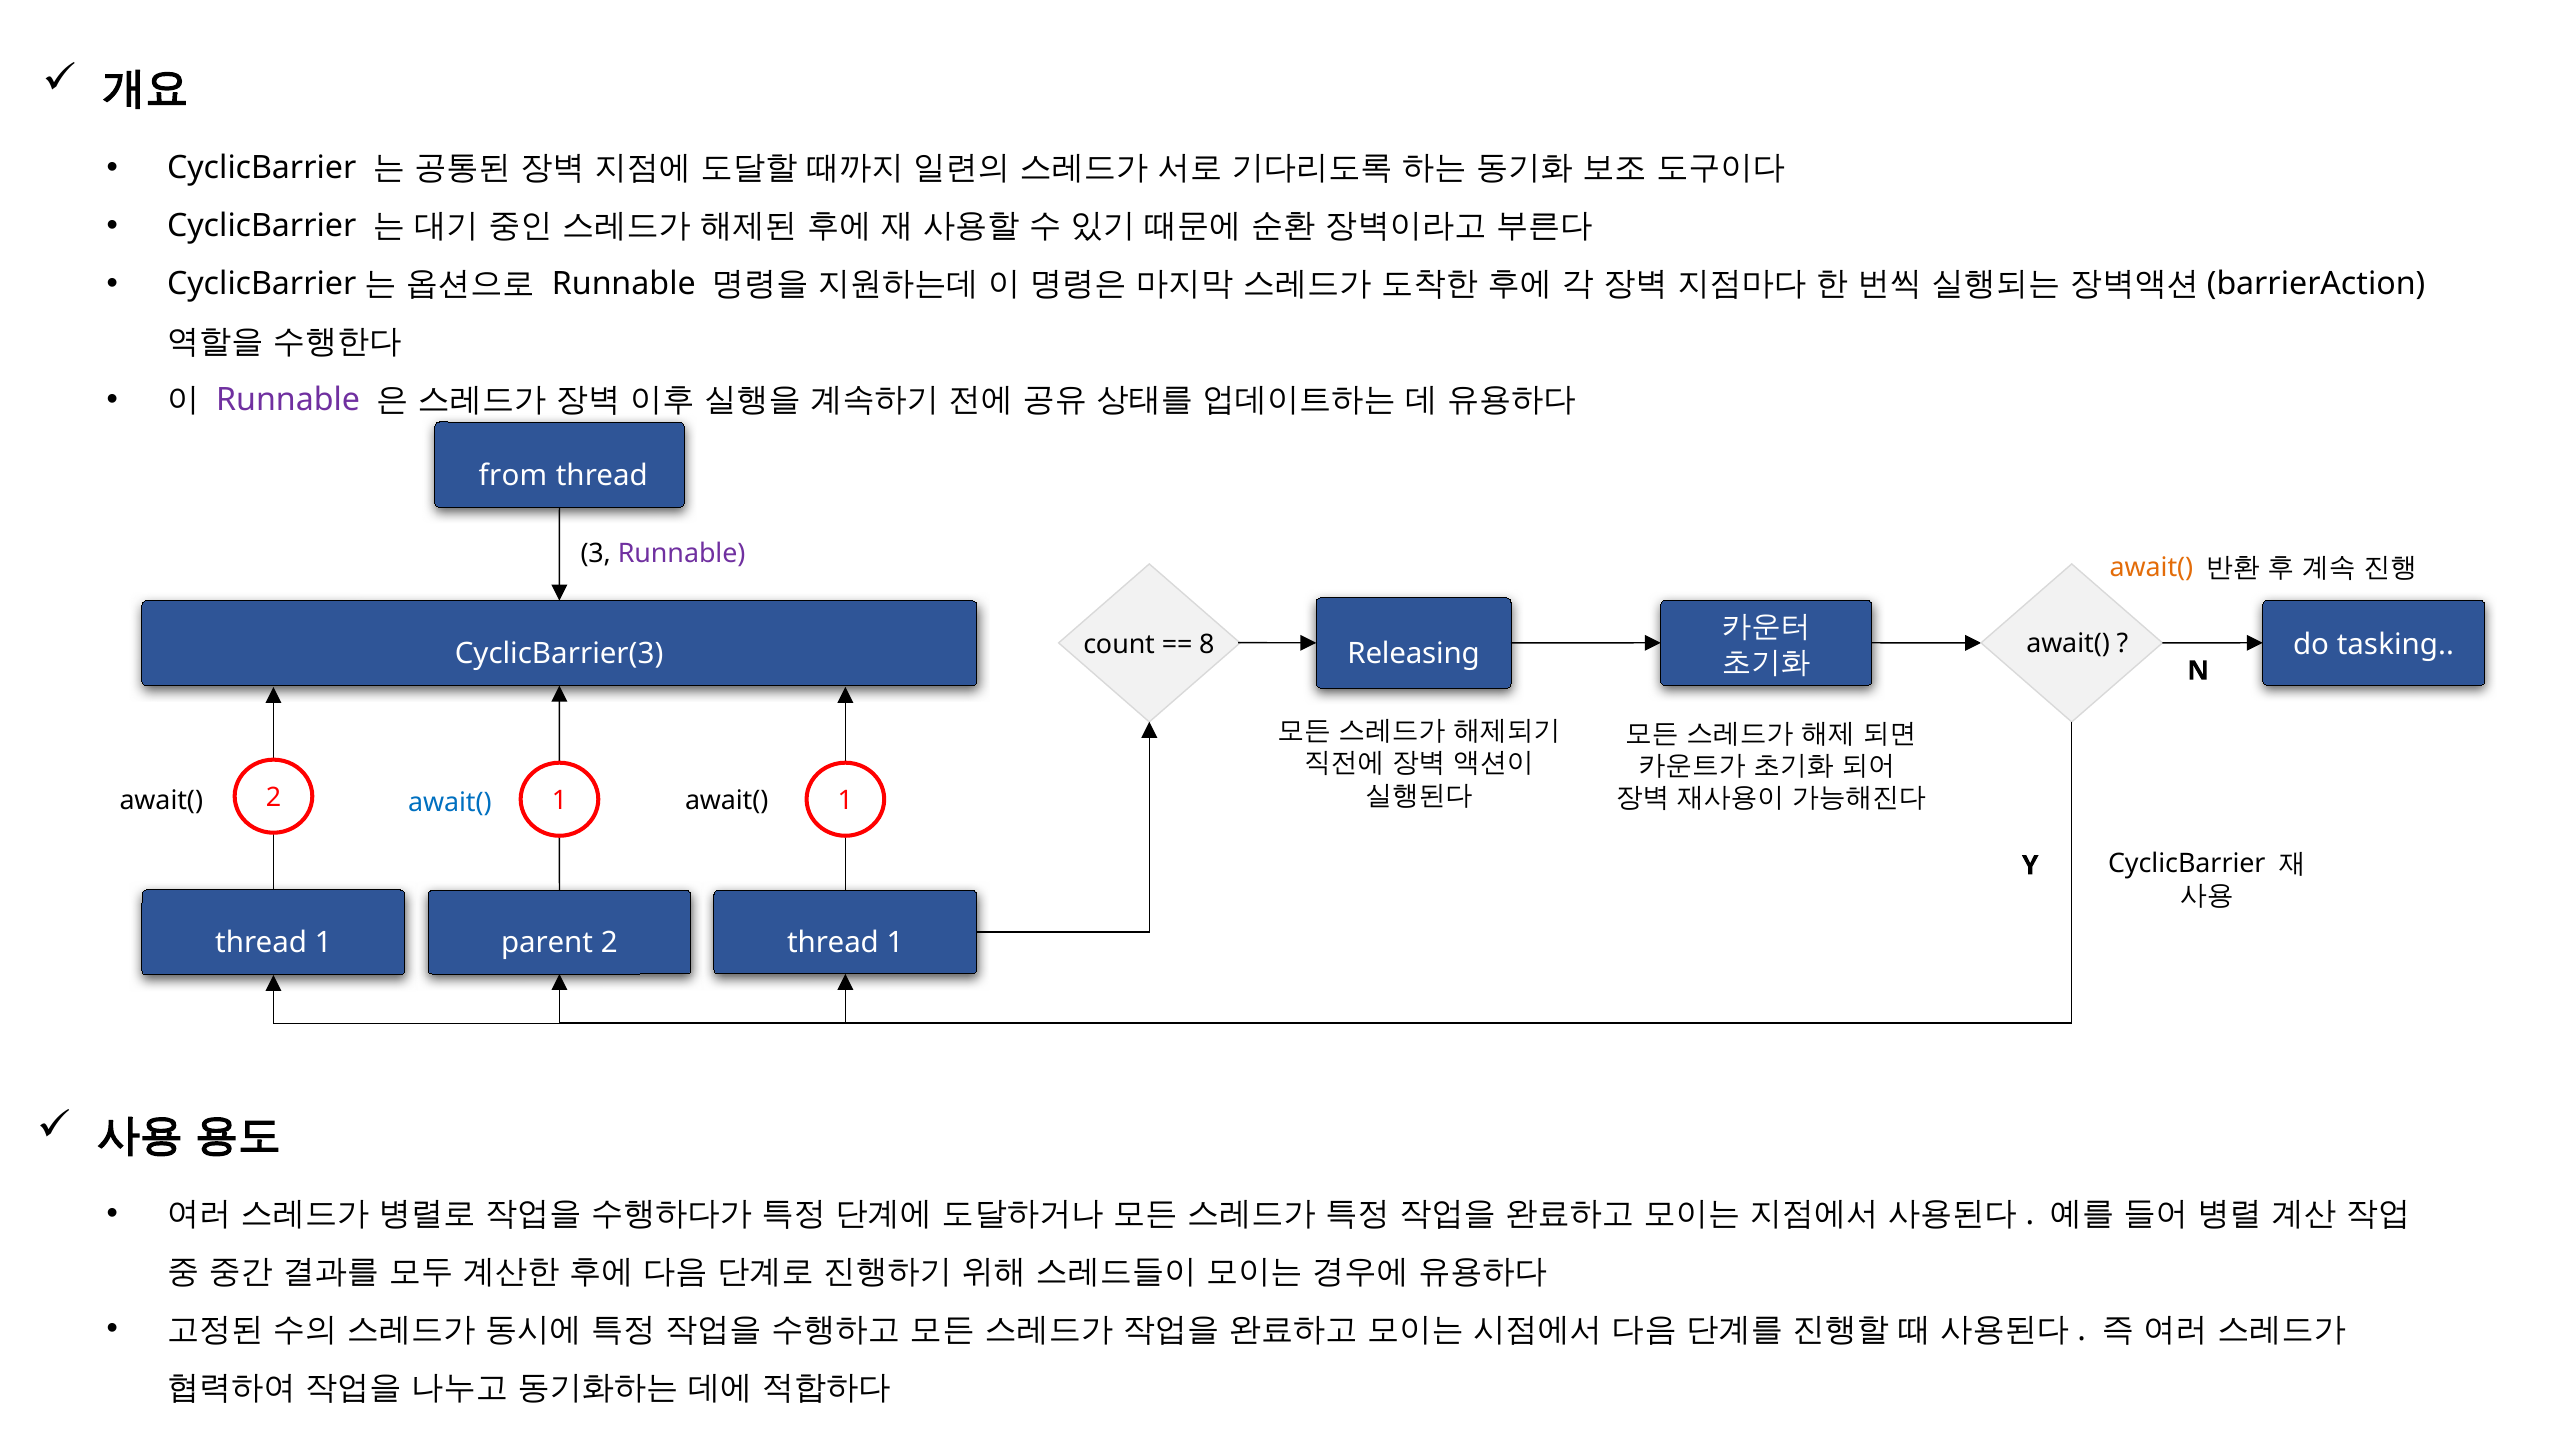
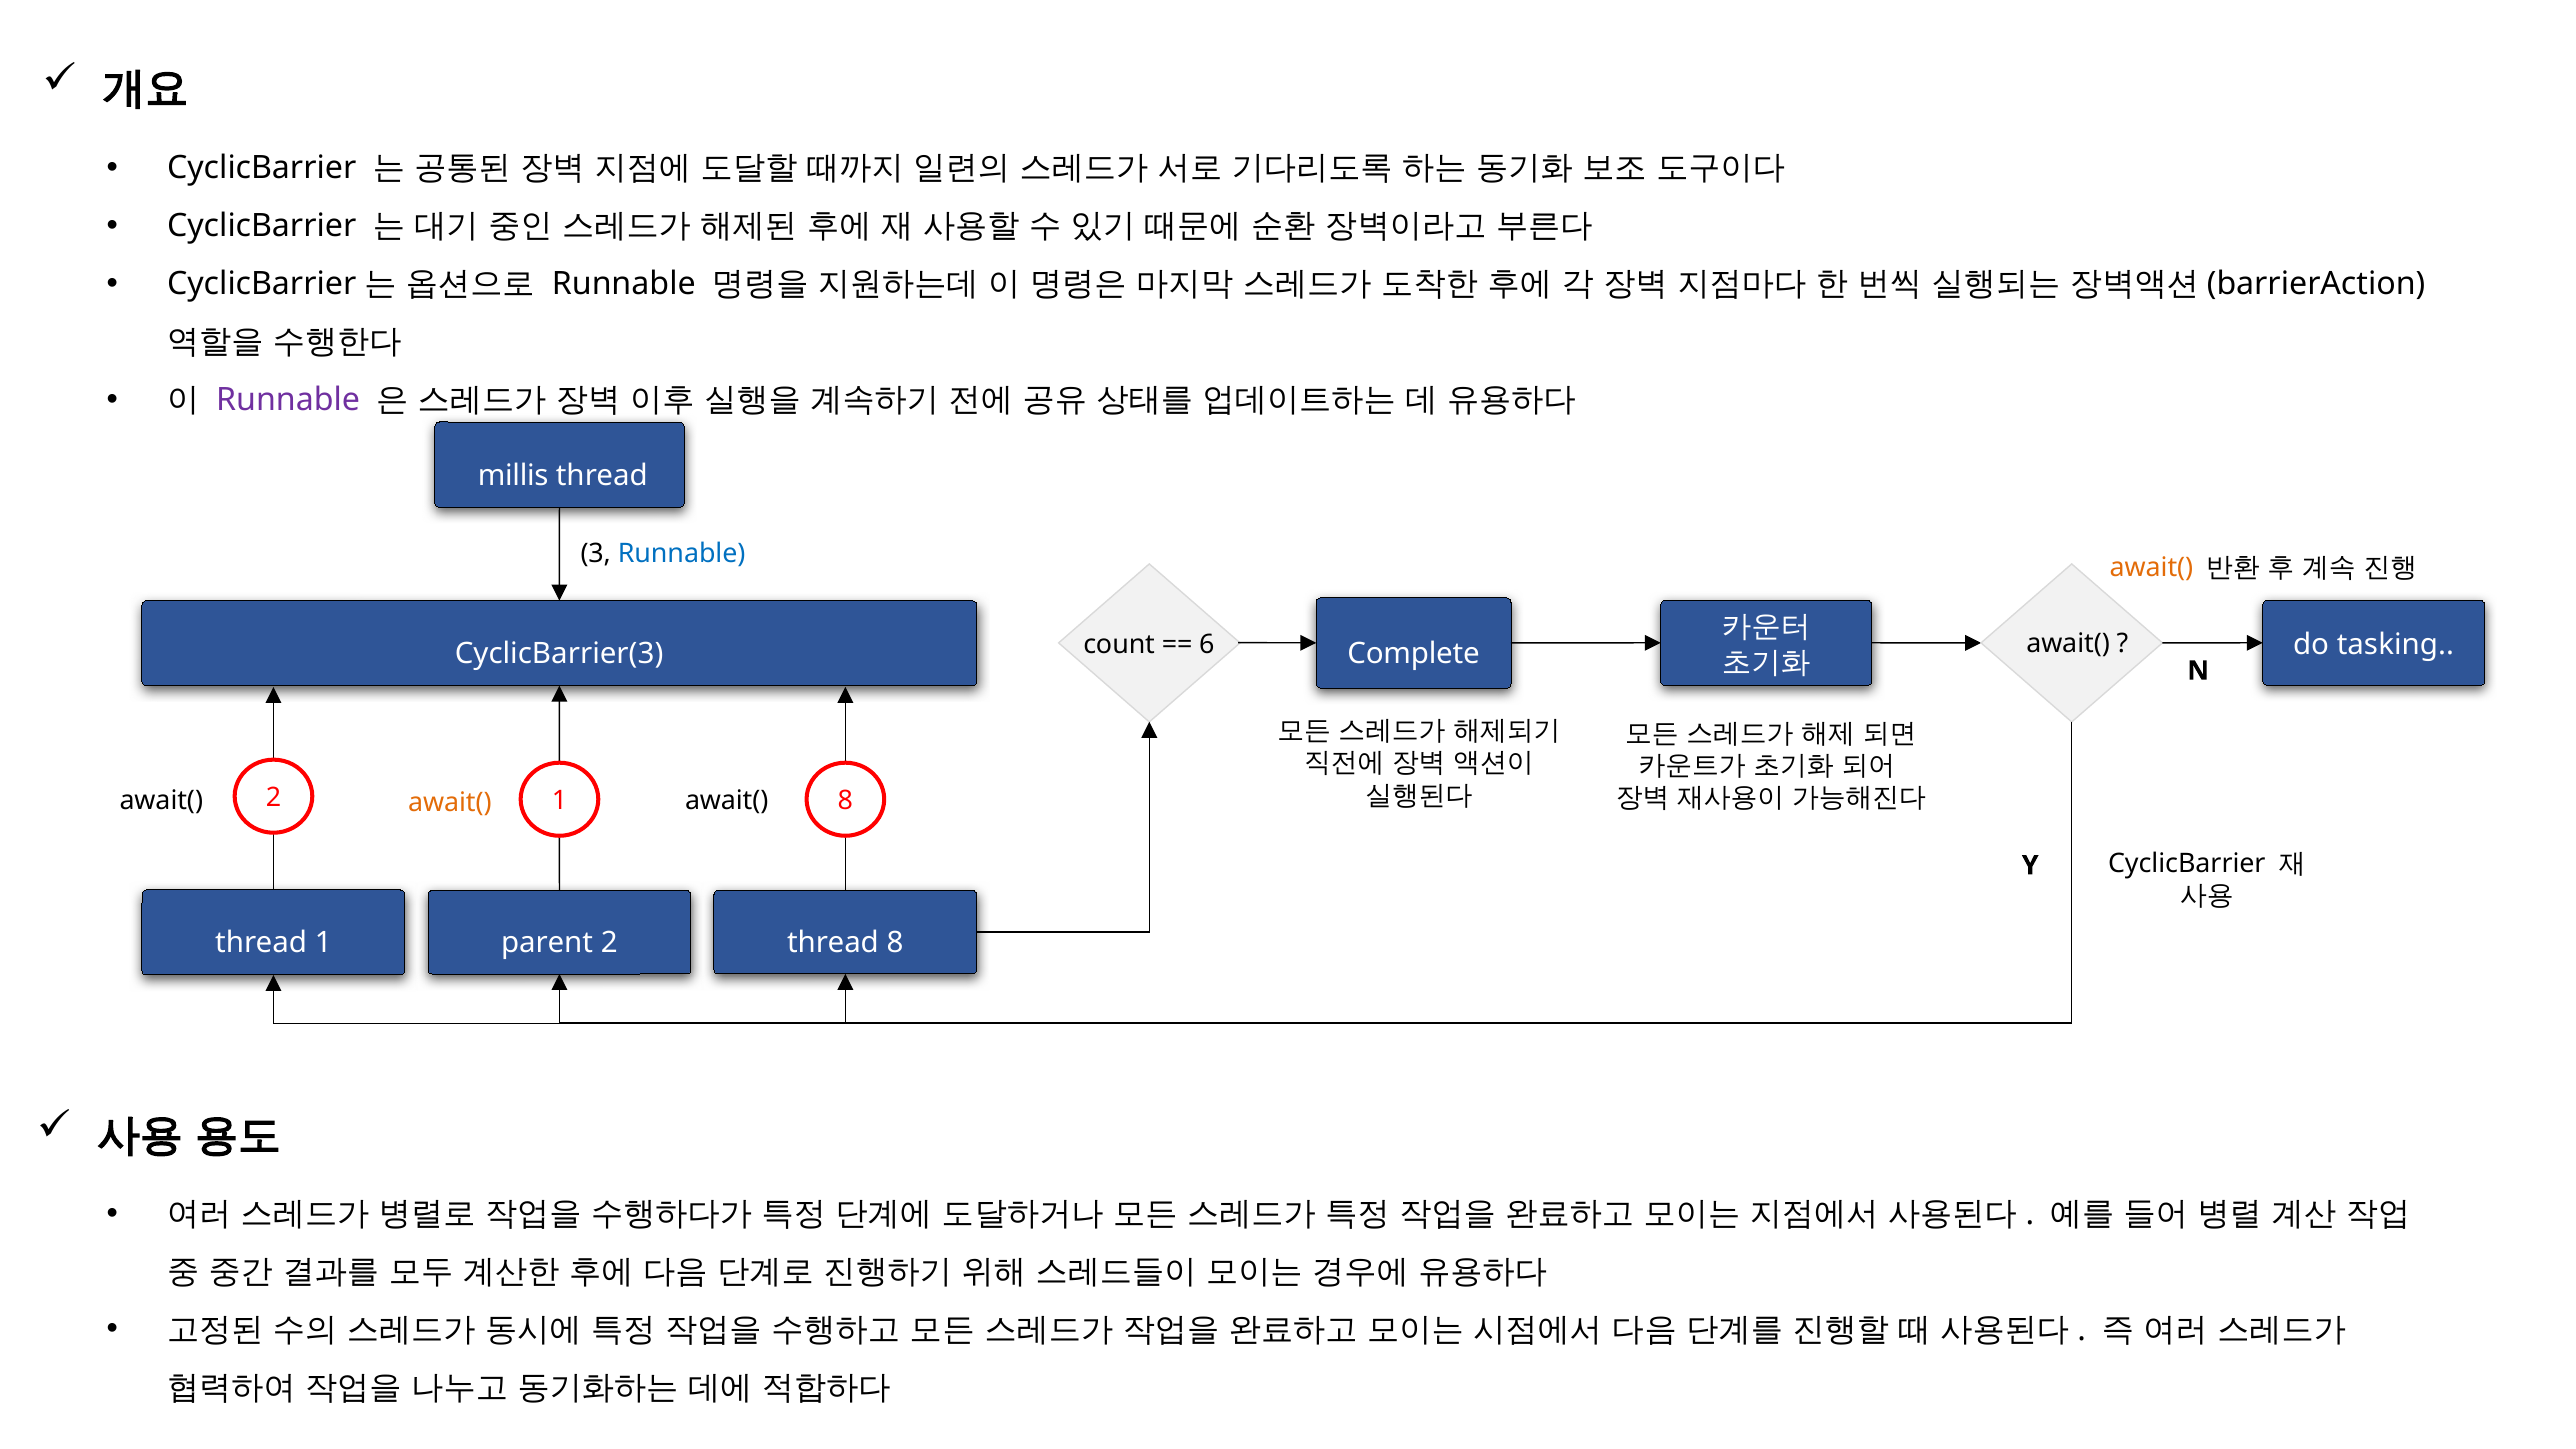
from: from -> millis
Runnable at (682, 554) colour: purple -> blue
8: 8 -> 6
Releasing: Releasing -> Complete
1 1: 1 -> 8
await( at (450, 802) colour: blue -> orange
2 thread 1: 1 -> 8
